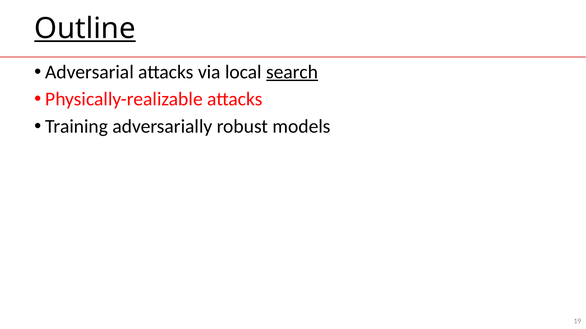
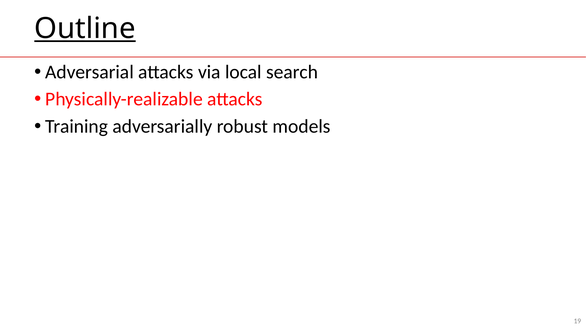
search underline: present -> none
